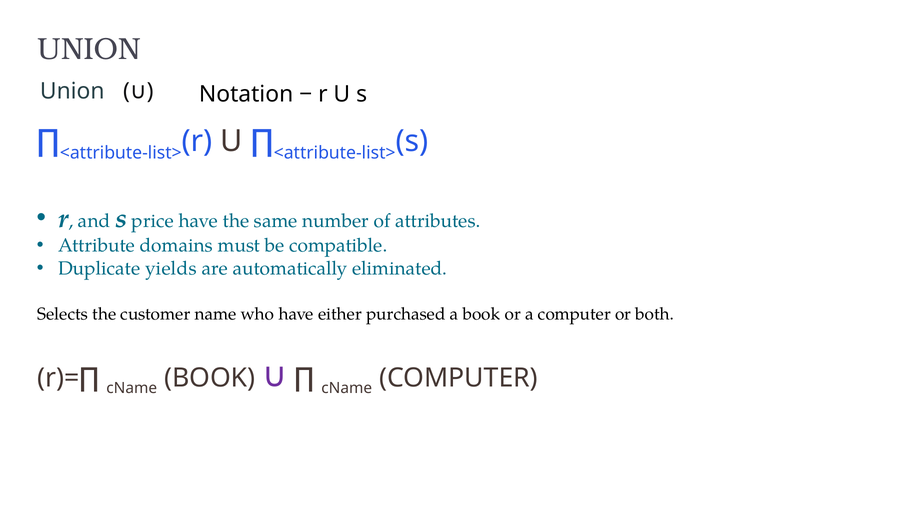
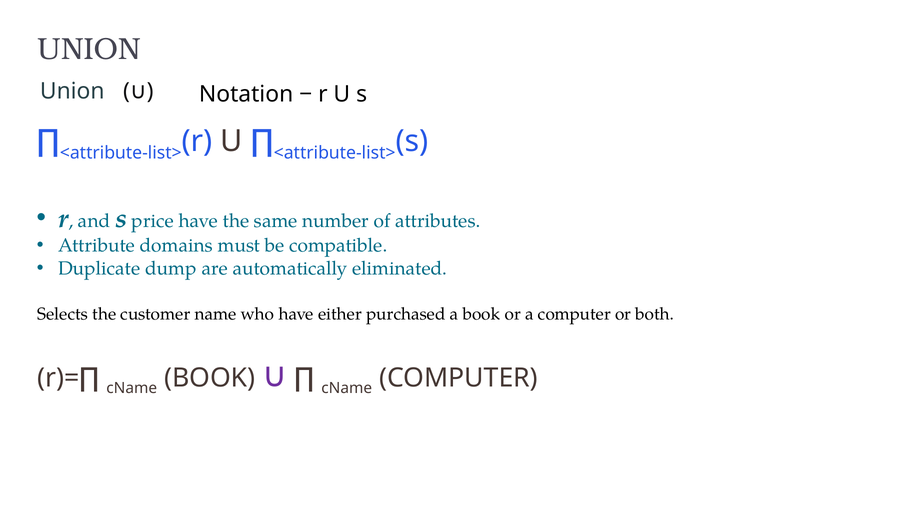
yields: yields -> dump
